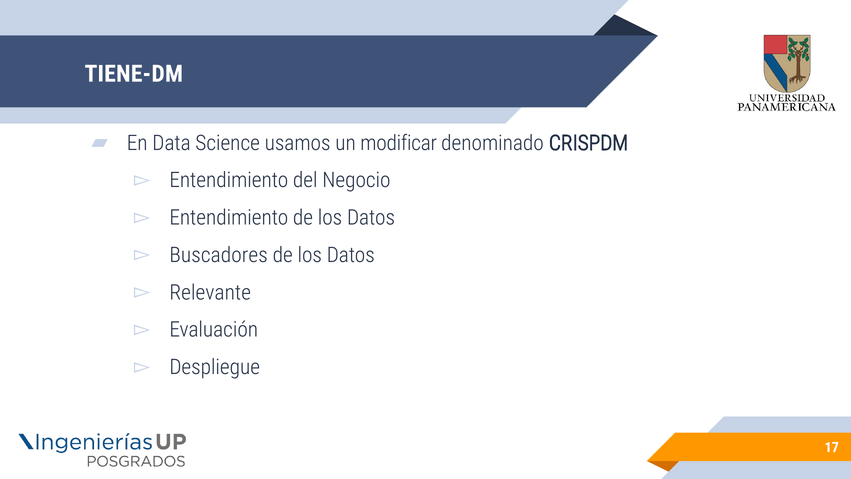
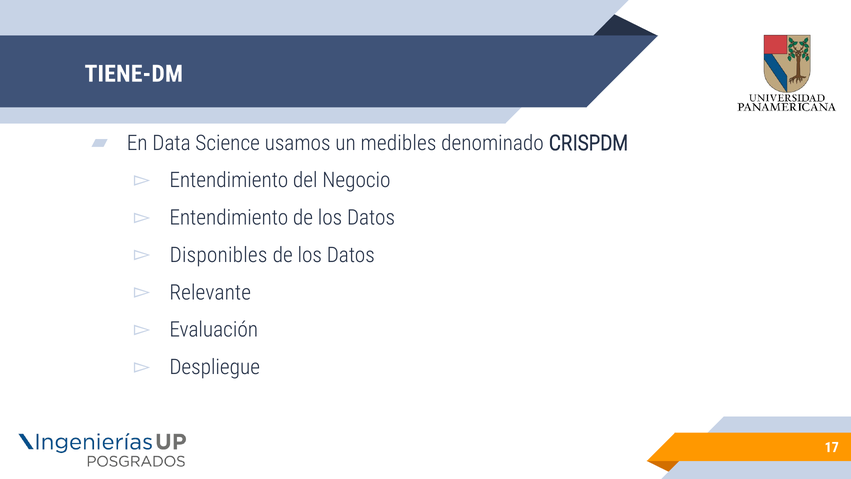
modificar: modificar -> medibles
Buscadores: Buscadores -> Disponibles
